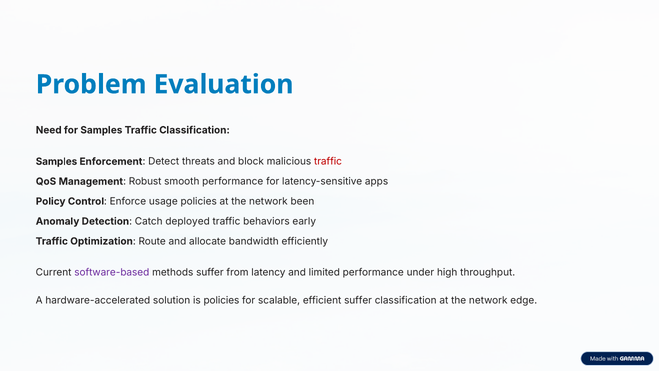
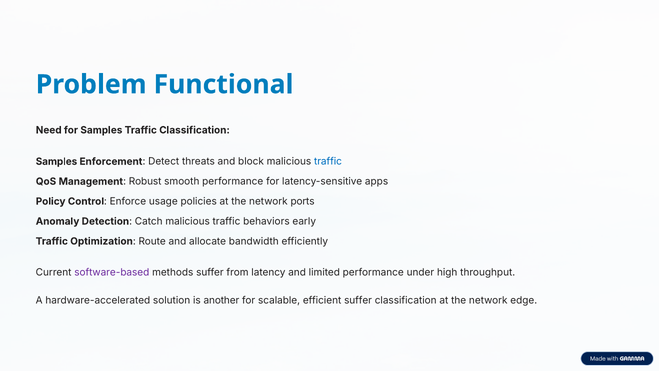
Evaluation: Evaluation -> Functional
traffic at (328, 161) colour: red -> blue
been: been -> ports
Catch deployed: deployed -> malicious
is policies: policies -> another
